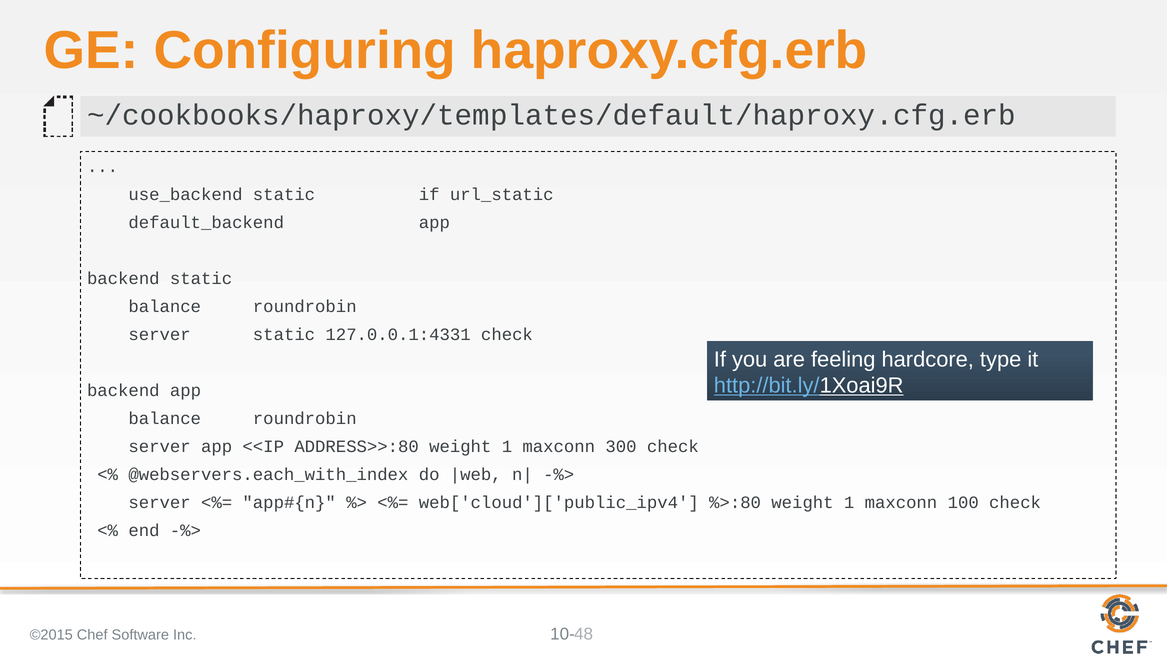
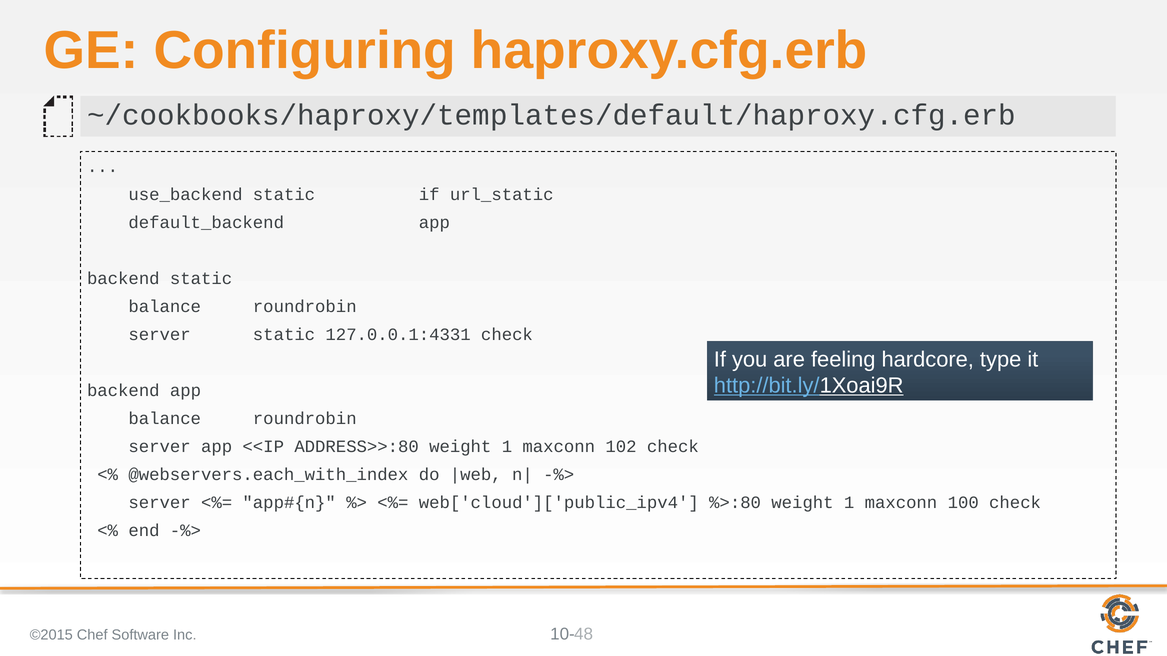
300: 300 -> 102
